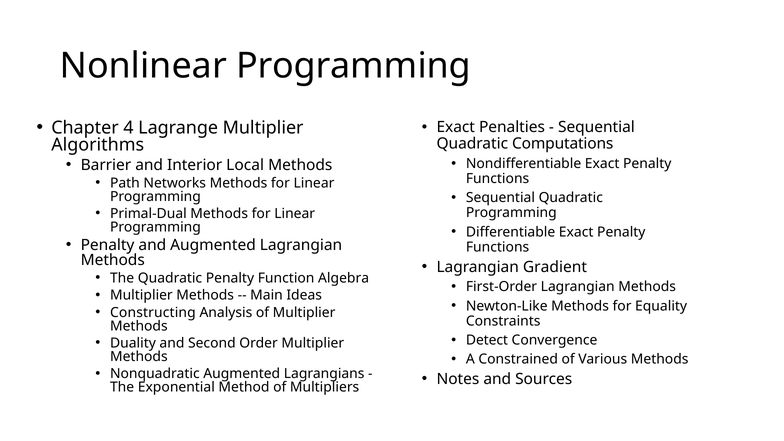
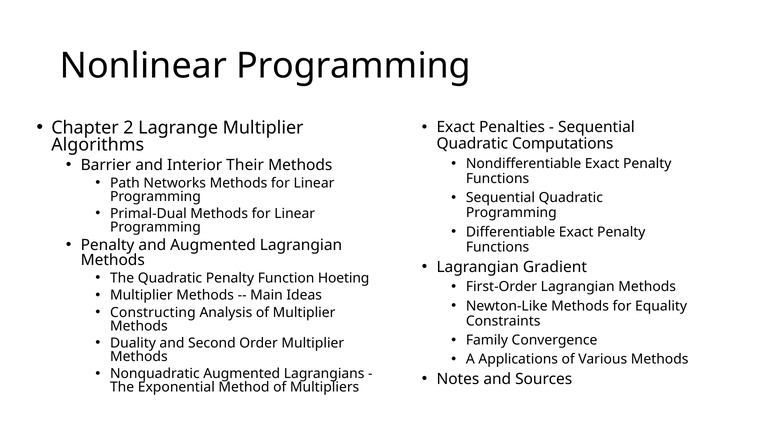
4: 4 -> 2
Local: Local -> Their
Algebra: Algebra -> Hoeting
Detect: Detect -> Family
Constrained: Constrained -> Applications
